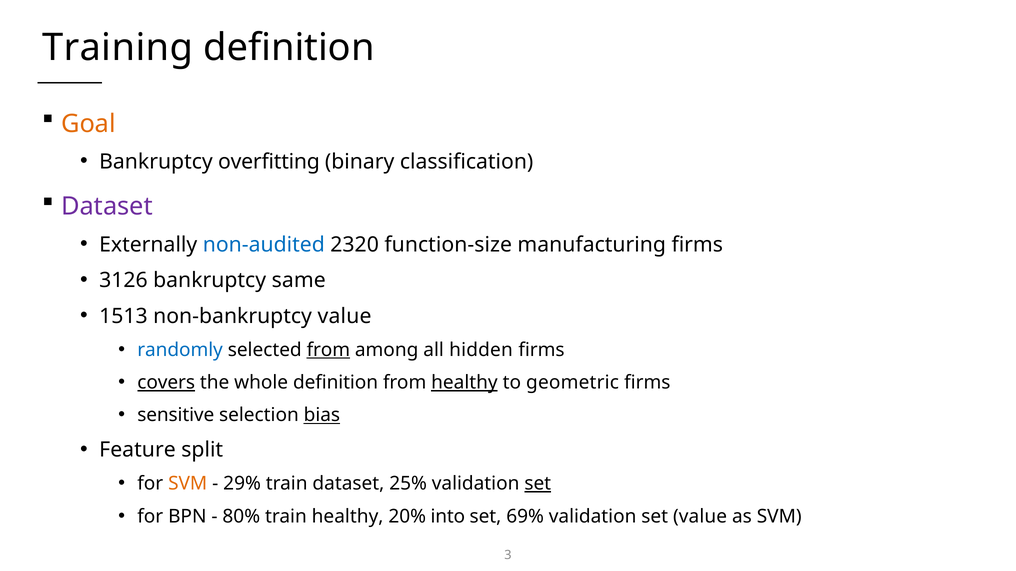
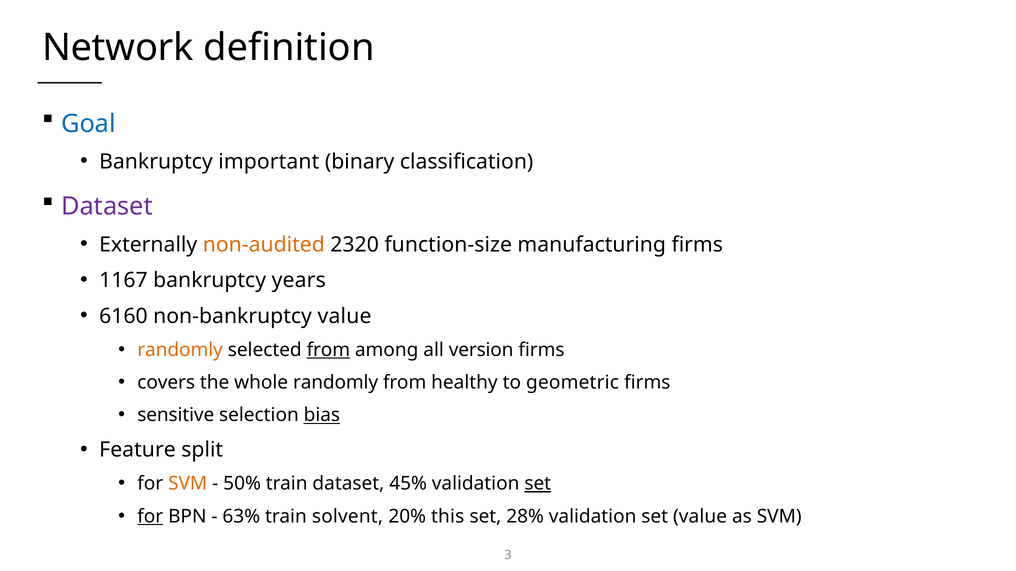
Training: Training -> Network
Goal colour: orange -> blue
overfitting: overfitting -> important
non-audited colour: blue -> orange
3126: 3126 -> 1167
same: same -> years
1513: 1513 -> 6160
randomly at (180, 350) colour: blue -> orange
hidden: hidden -> version
covers underline: present -> none
whole definition: definition -> randomly
healthy at (464, 383) underline: present -> none
29%: 29% -> 50%
25%: 25% -> 45%
for at (150, 517) underline: none -> present
80%: 80% -> 63%
train healthy: healthy -> solvent
into: into -> this
69%: 69% -> 28%
